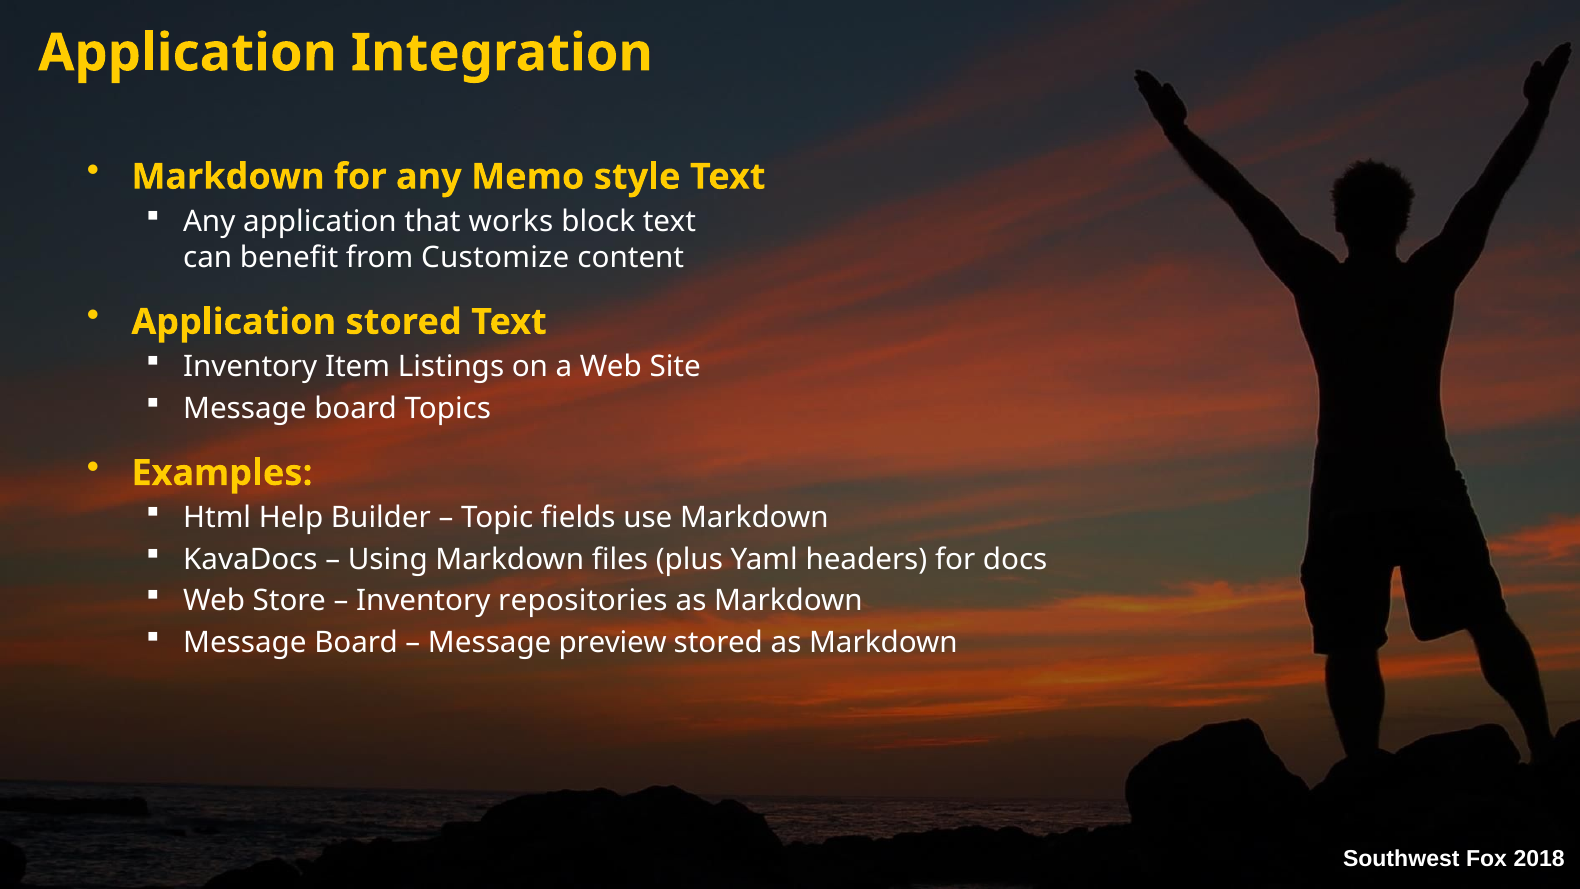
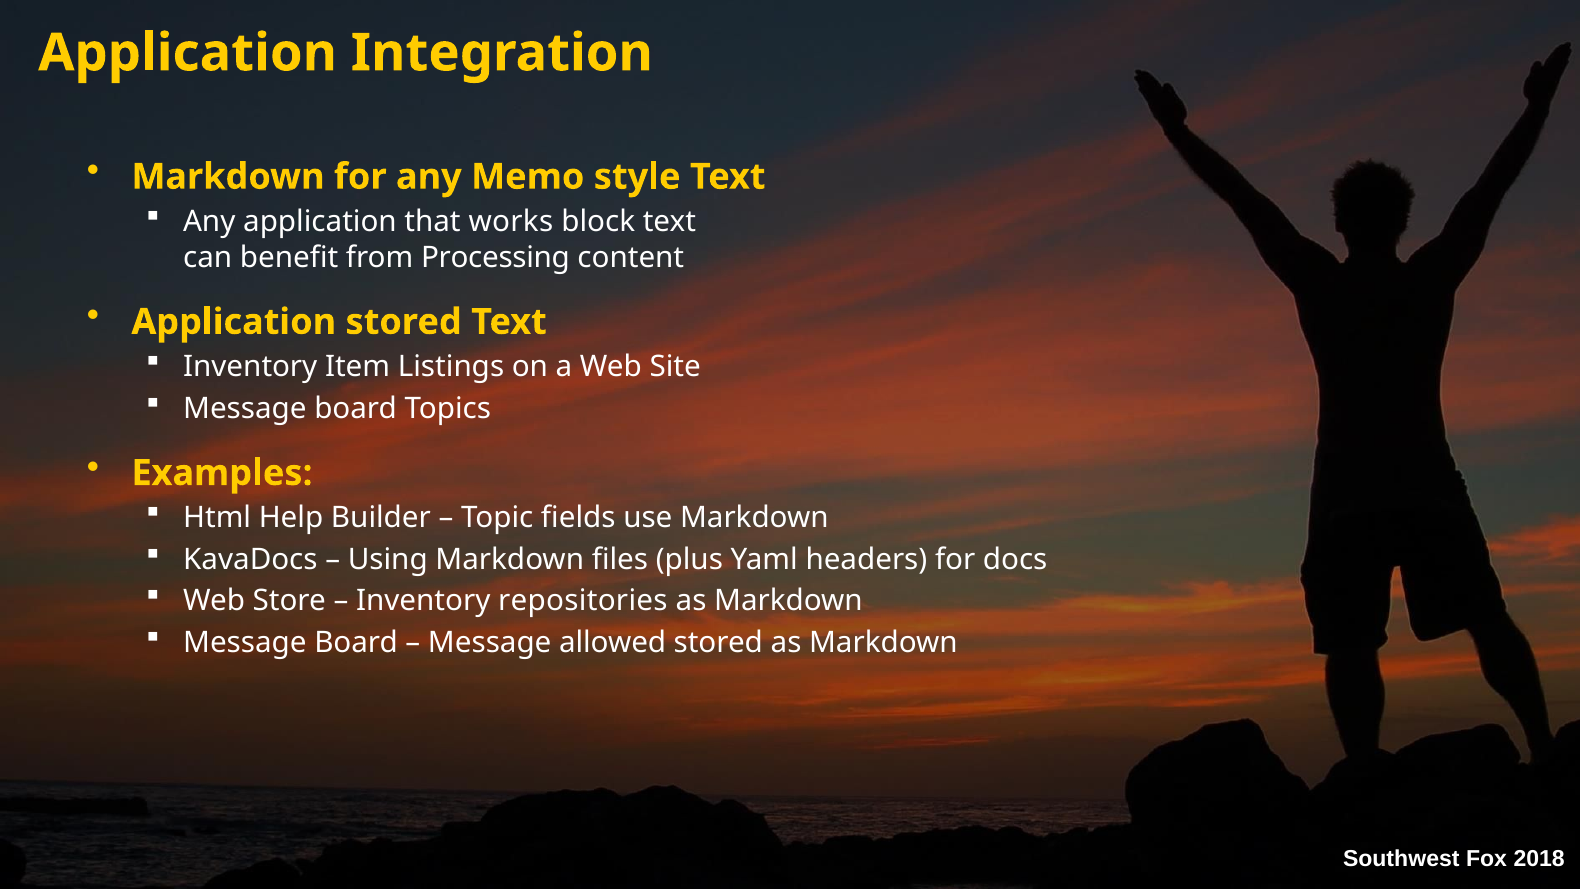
Customize: Customize -> Processing
preview: preview -> allowed
